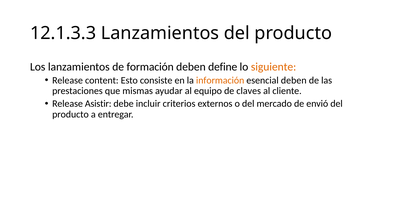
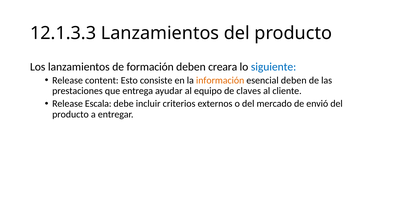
define: define -> creara
siguiente colour: orange -> blue
mismas: mismas -> entrega
Asistir: Asistir -> Escala
